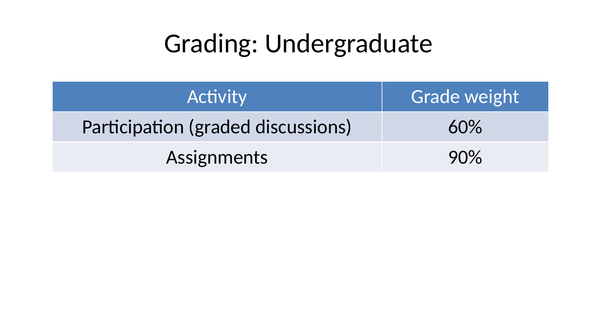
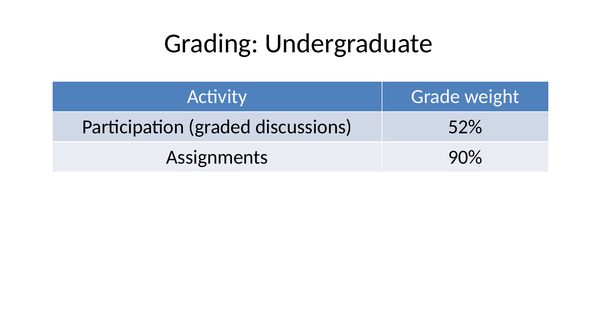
60%: 60% -> 52%
